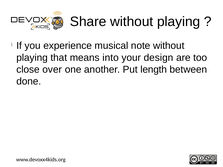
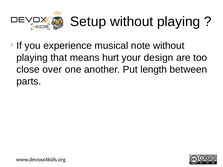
Share: Share -> Setup
into: into -> hurt
done: done -> parts
